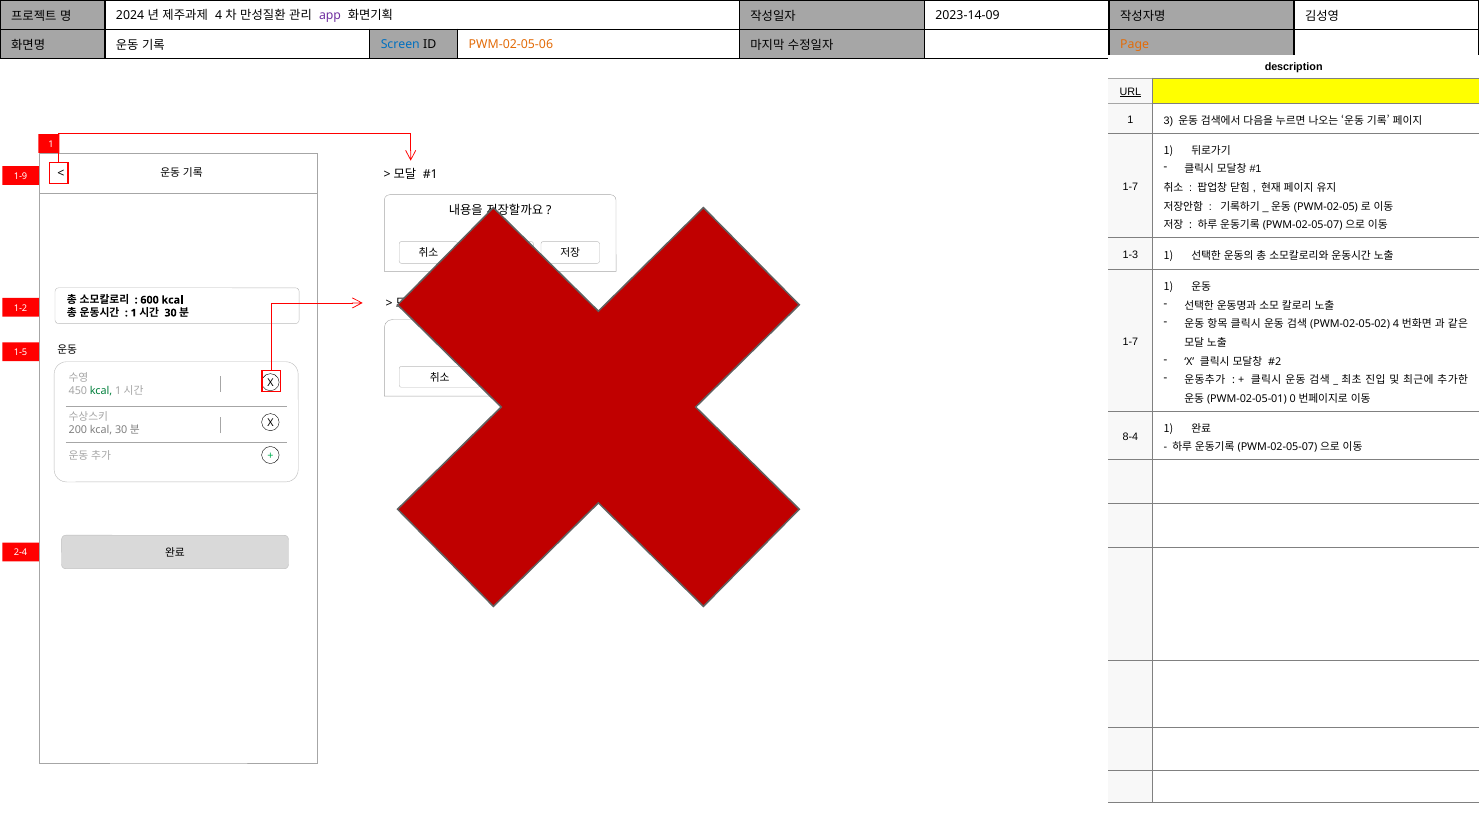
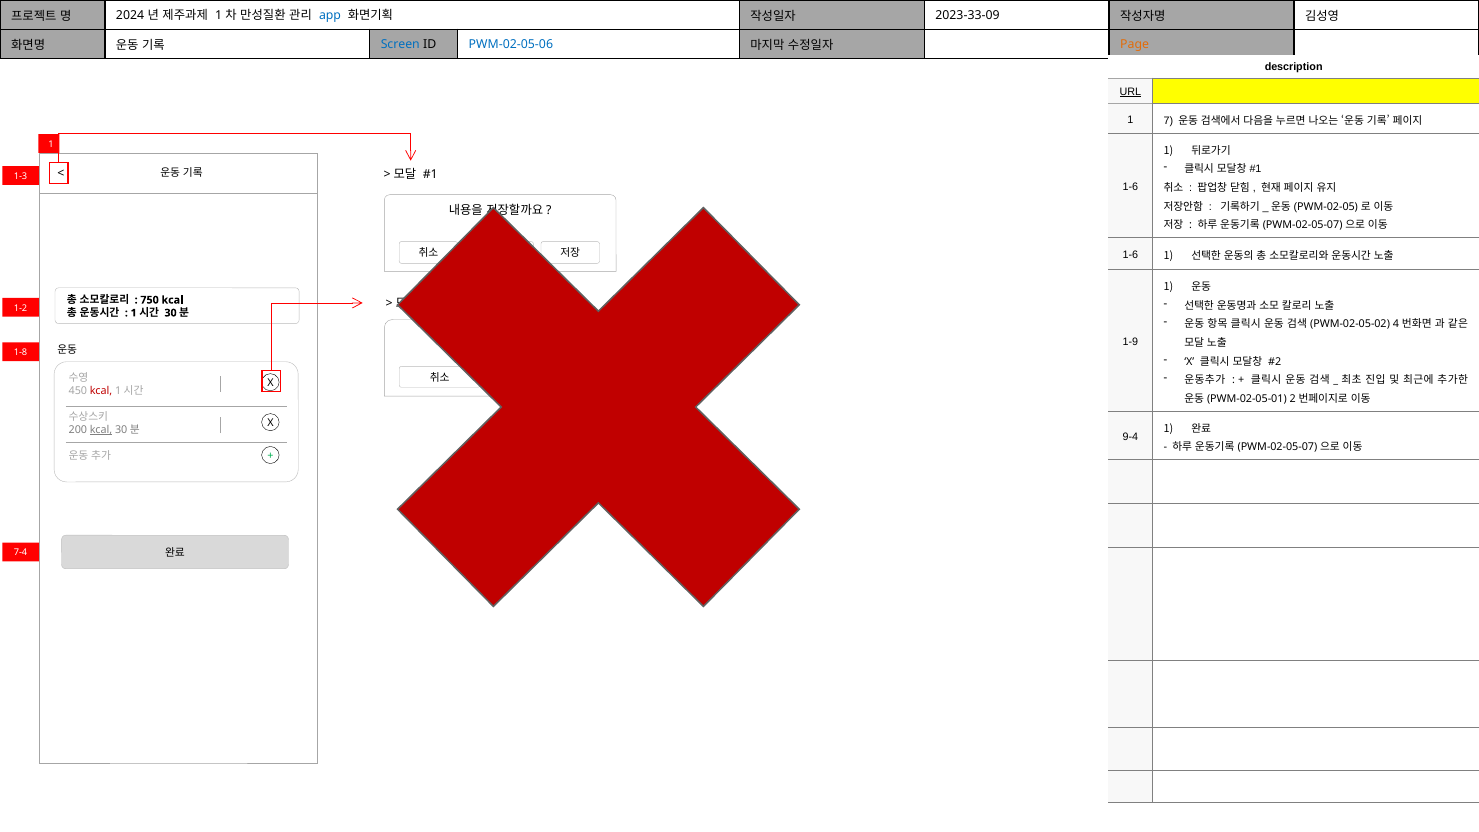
4 at (219, 16): 4 -> 1
app colour: purple -> blue
2023-14-09: 2023-14-09 -> 2023-33-09
PWM-02-05-06 colour: orange -> blue
3: 3 -> 7
1-9: 1-9 -> 1-3
1-7 at (1130, 187): 1-7 -> 1-6
1-3 at (1130, 255): 1-3 -> 1-6
600: 600 -> 750
1-7 at (1130, 342): 1-7 -> 1-9
1-5: 1-5 -> 1-8
kcal at (101, 391) colour: green -> red
0: 0 -> 2
kcal at (101, 430) underline: none -> present
8-4: 8-4 -> 9-4
2-4: 2-4 -> 7-4
